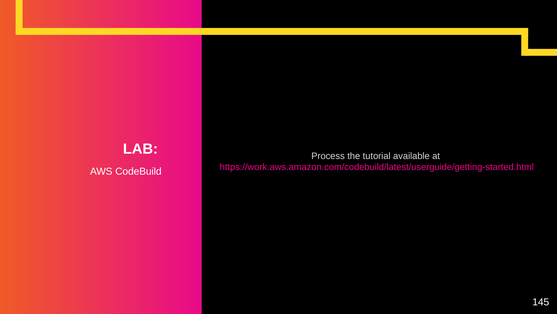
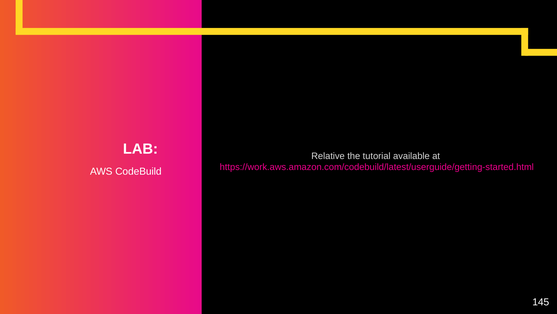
Process: Process -> Relative
